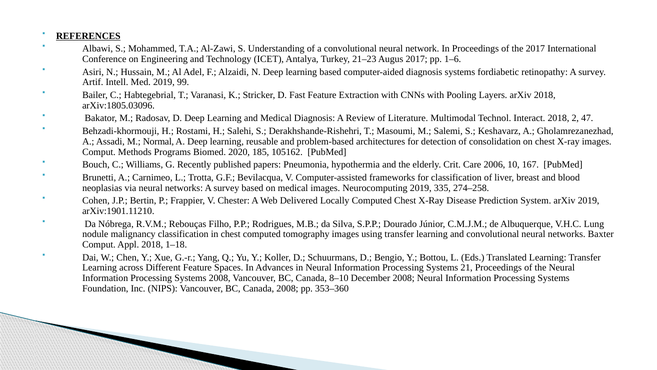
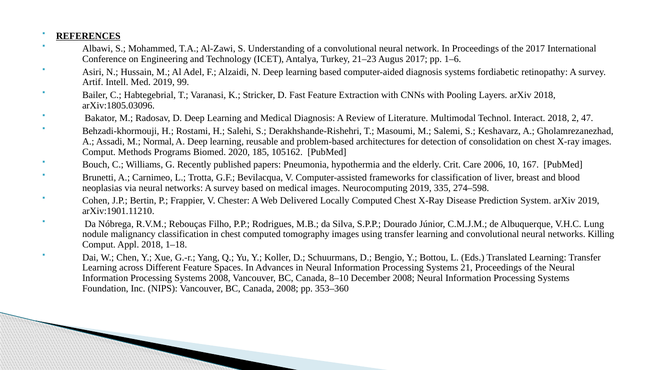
274–258: 274–258 -> 274–598
Baxter: Baxter -> Killing
